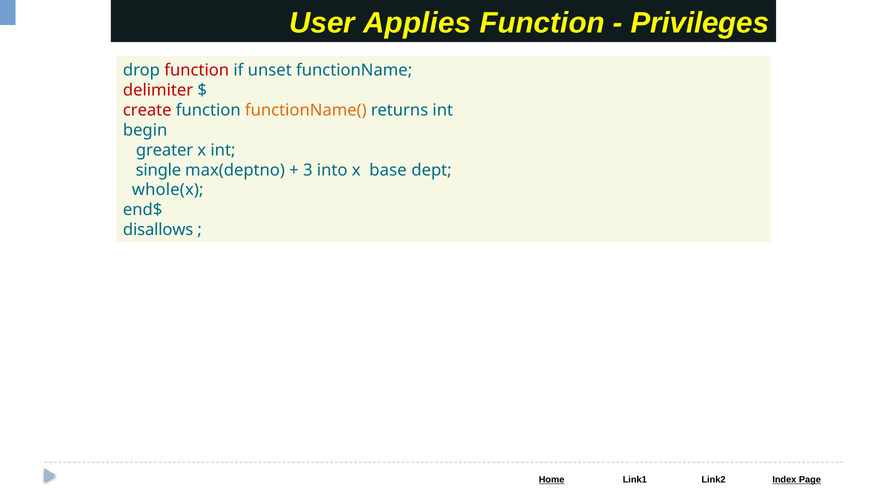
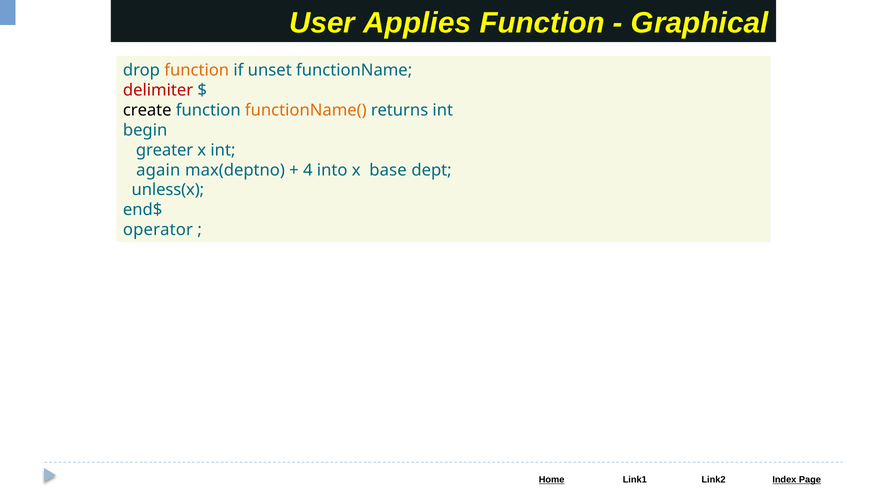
Privileges: Privileges -> Graphical
function at (197, 70) colour: red -> orange
create colour: red -> black
single: single -> again
3: 3 -> 4
whole(x: whole(x -> unless(x
disallows: disallows -> operator
